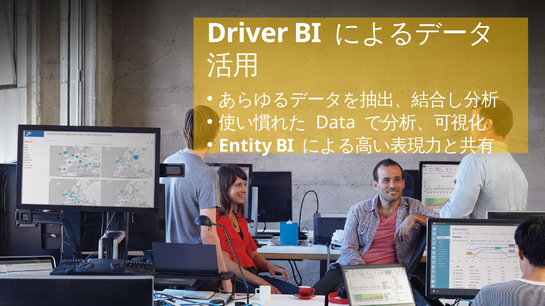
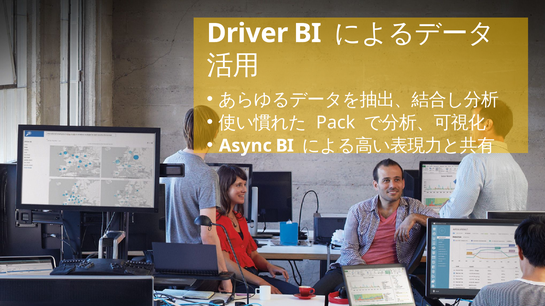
Data: Data -> Pack
Entity: Entity -> Async
